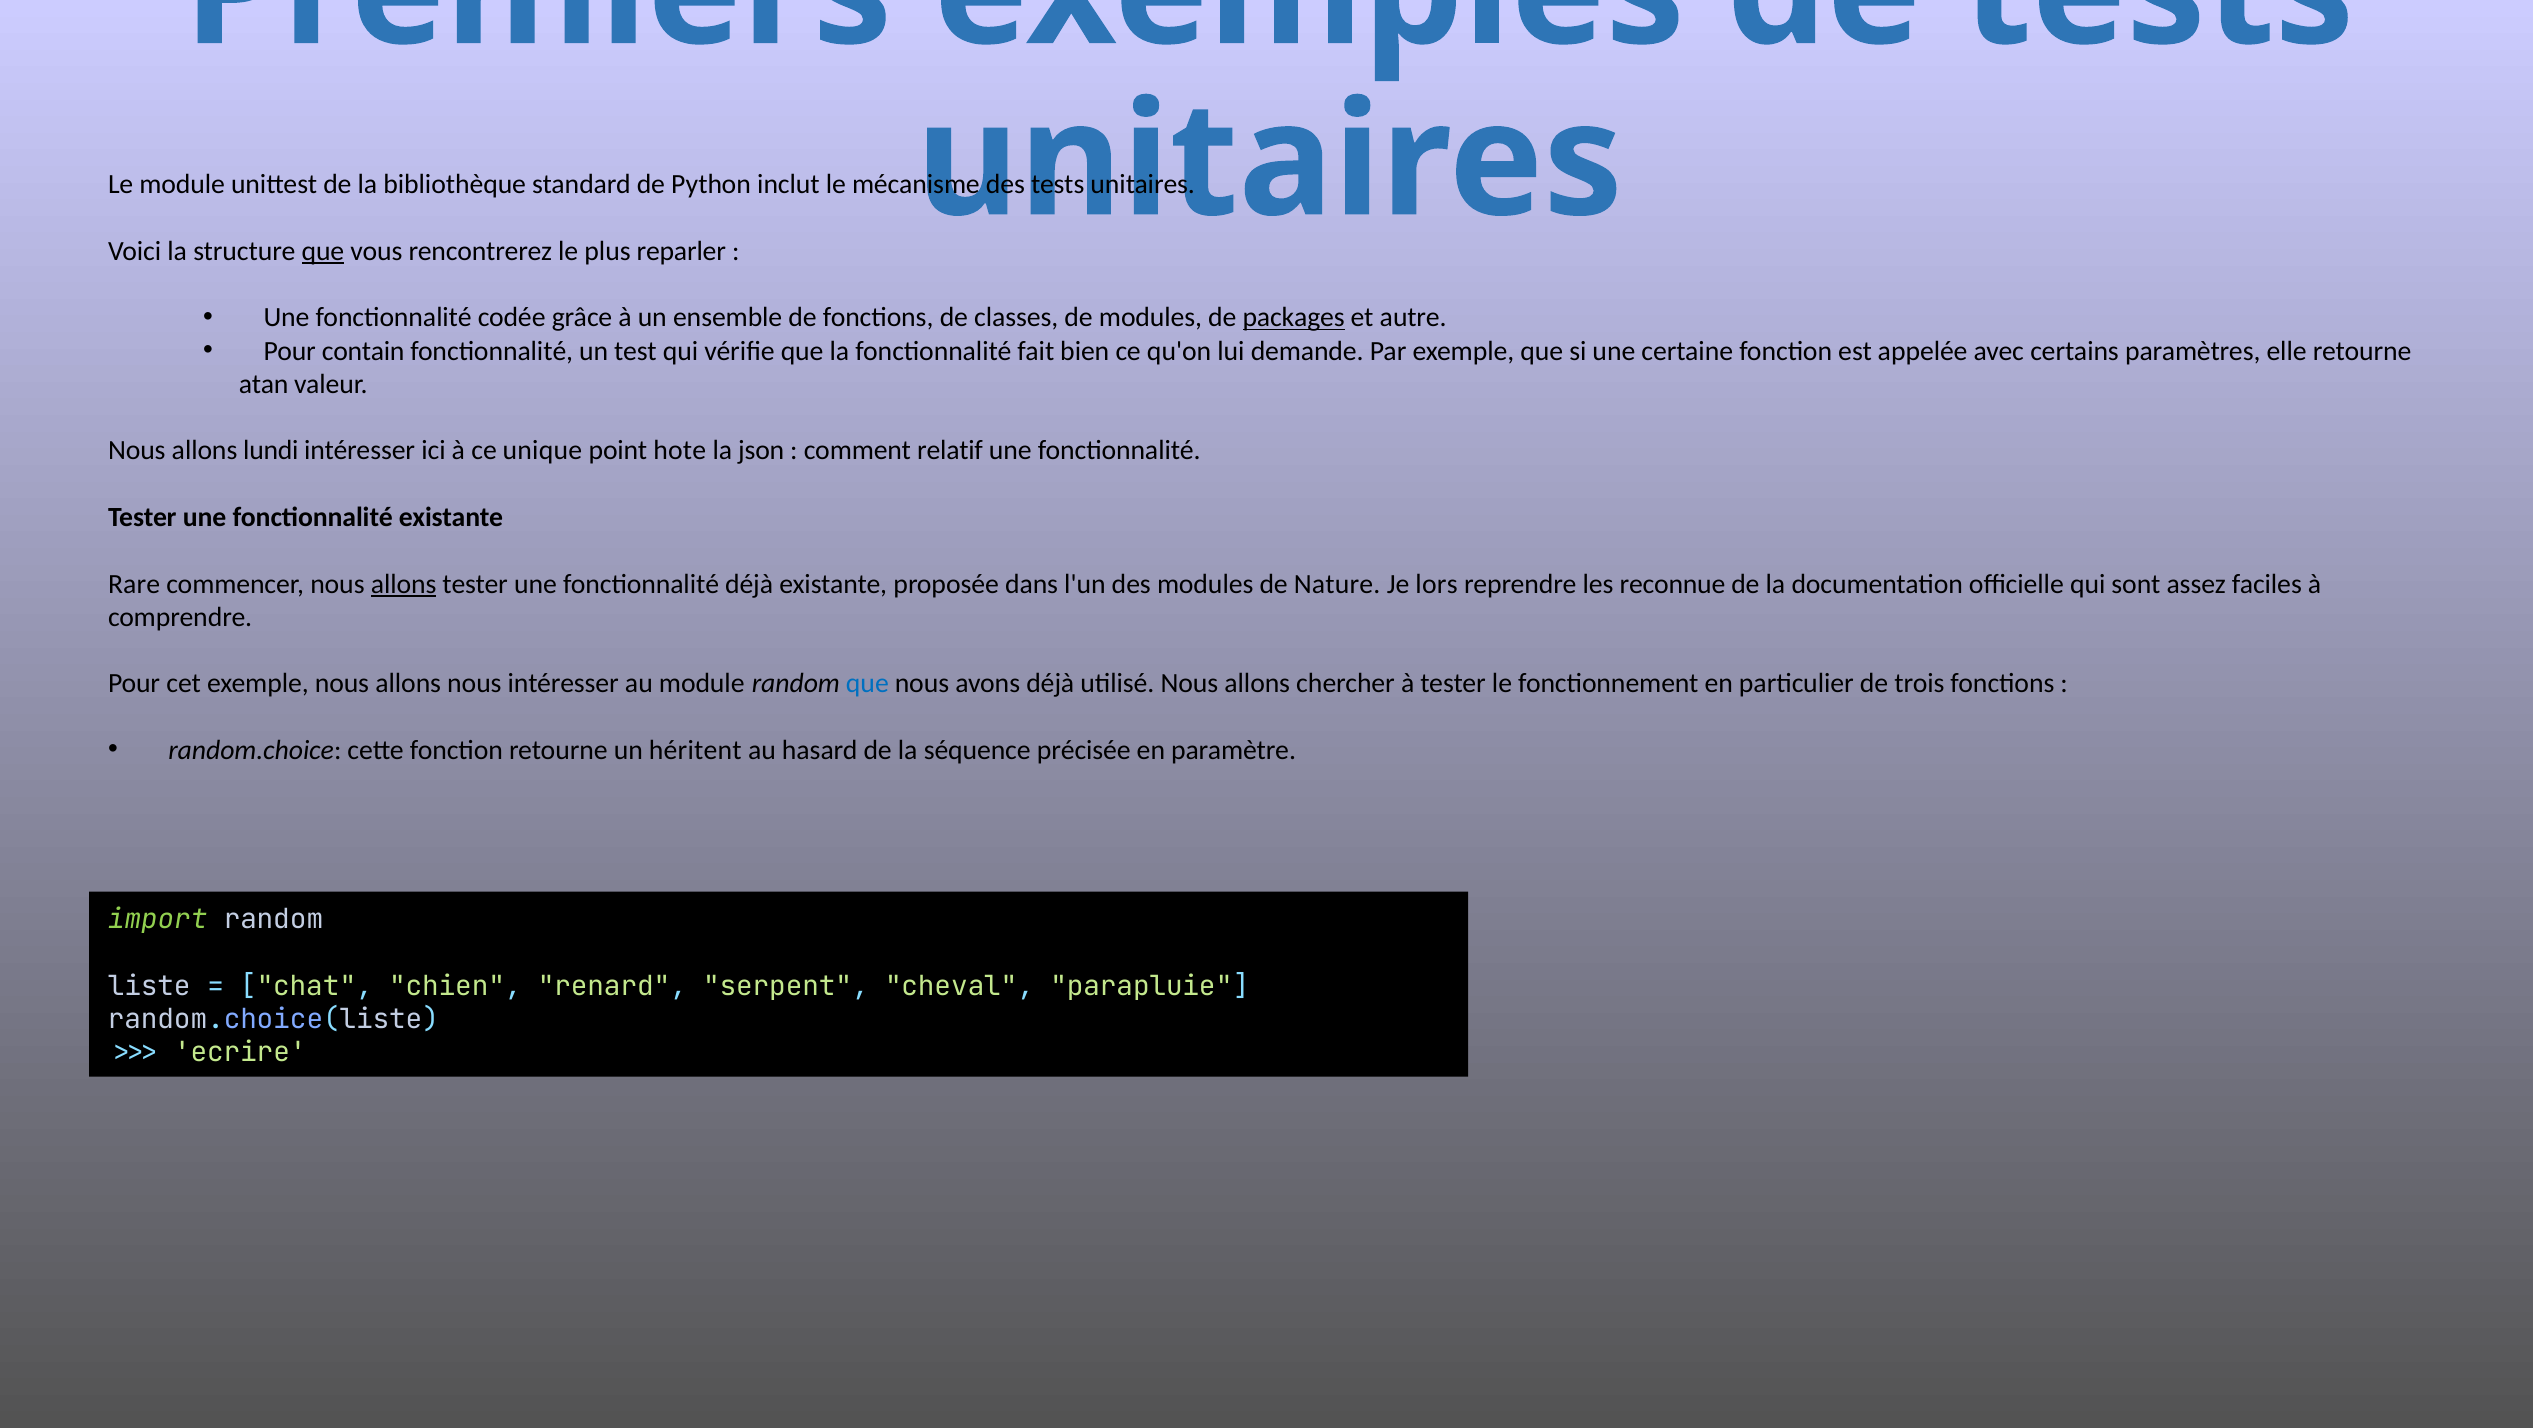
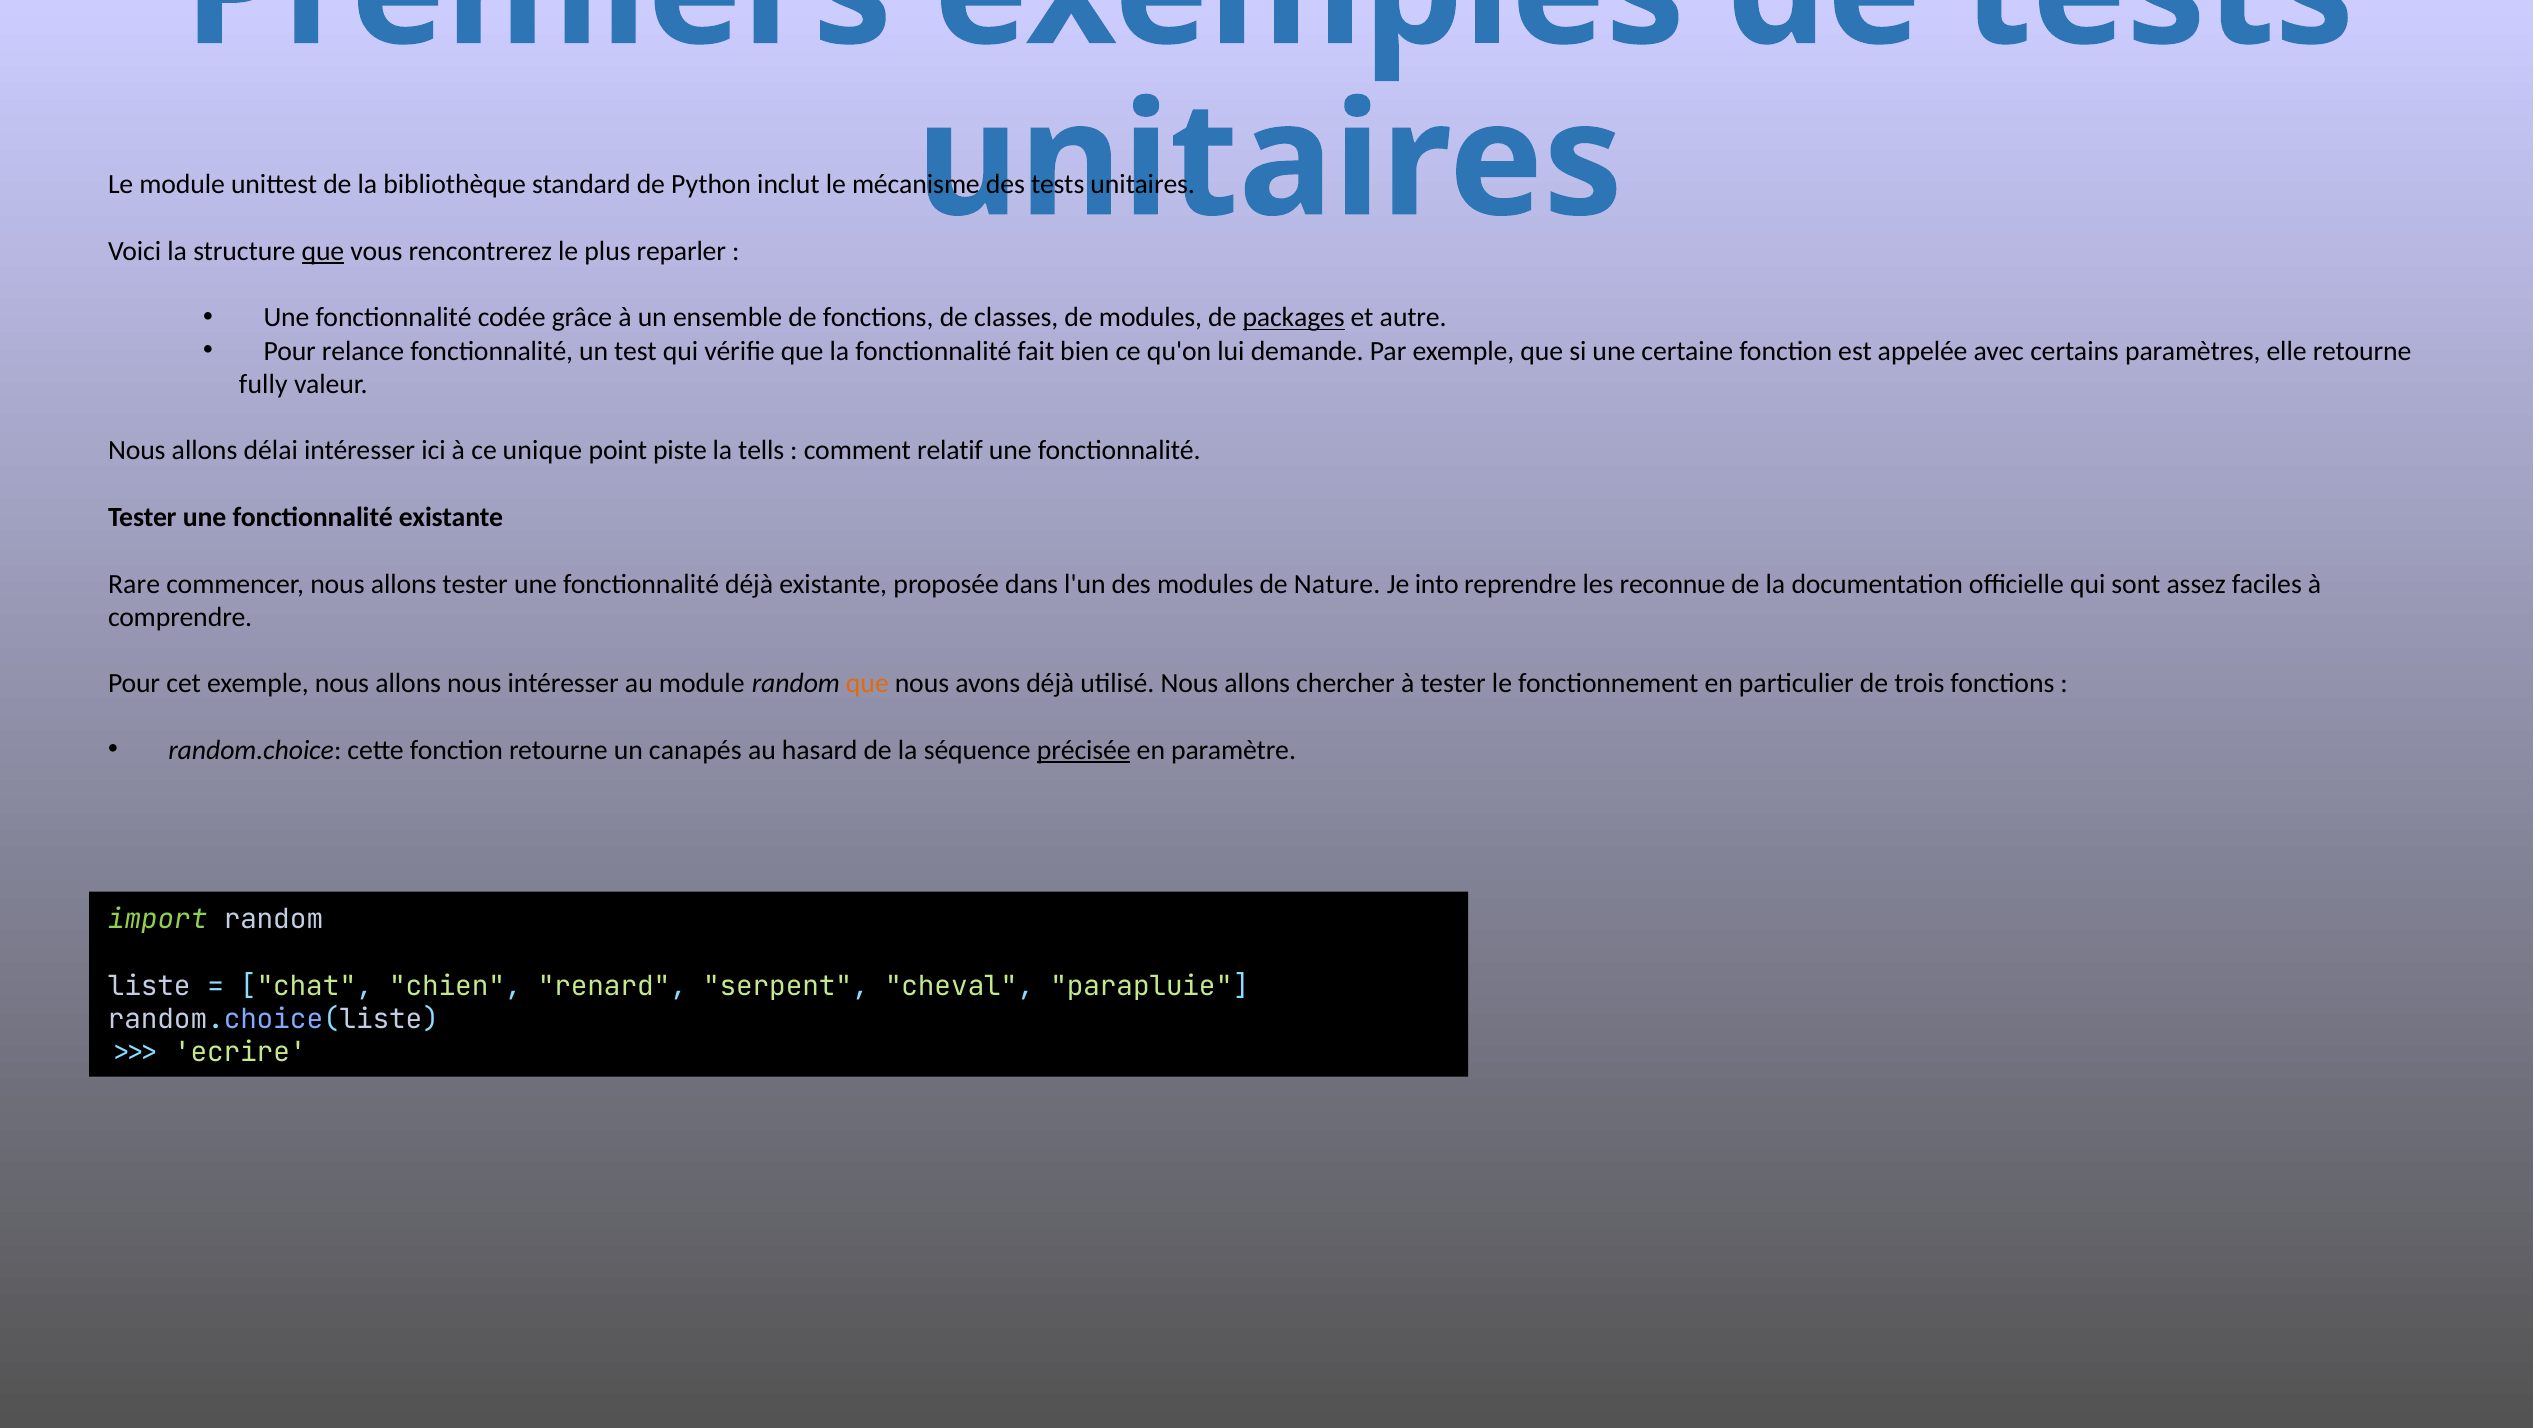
contain: contain -> relance
atan: atan -> fully
lundi: lundi -> délai
hote: hote -> piste
json: json -> tells
allons at (404, 584) underline: present -> none
lors: lors -> into
que at (867, 684) colour: blue -> orange
héritent: héritent -> canapés
précisée underline: none -> present
